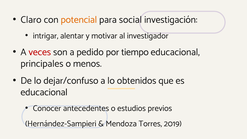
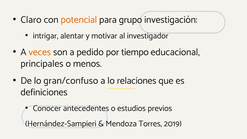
social: social -> grupo
veces colour: red -> orange
dejar/confuso: dejar/confuso -> gran/confuso
obtenidos: obtenidos -> relaciones
educacional at (44, 92): educacional -> definiciones
